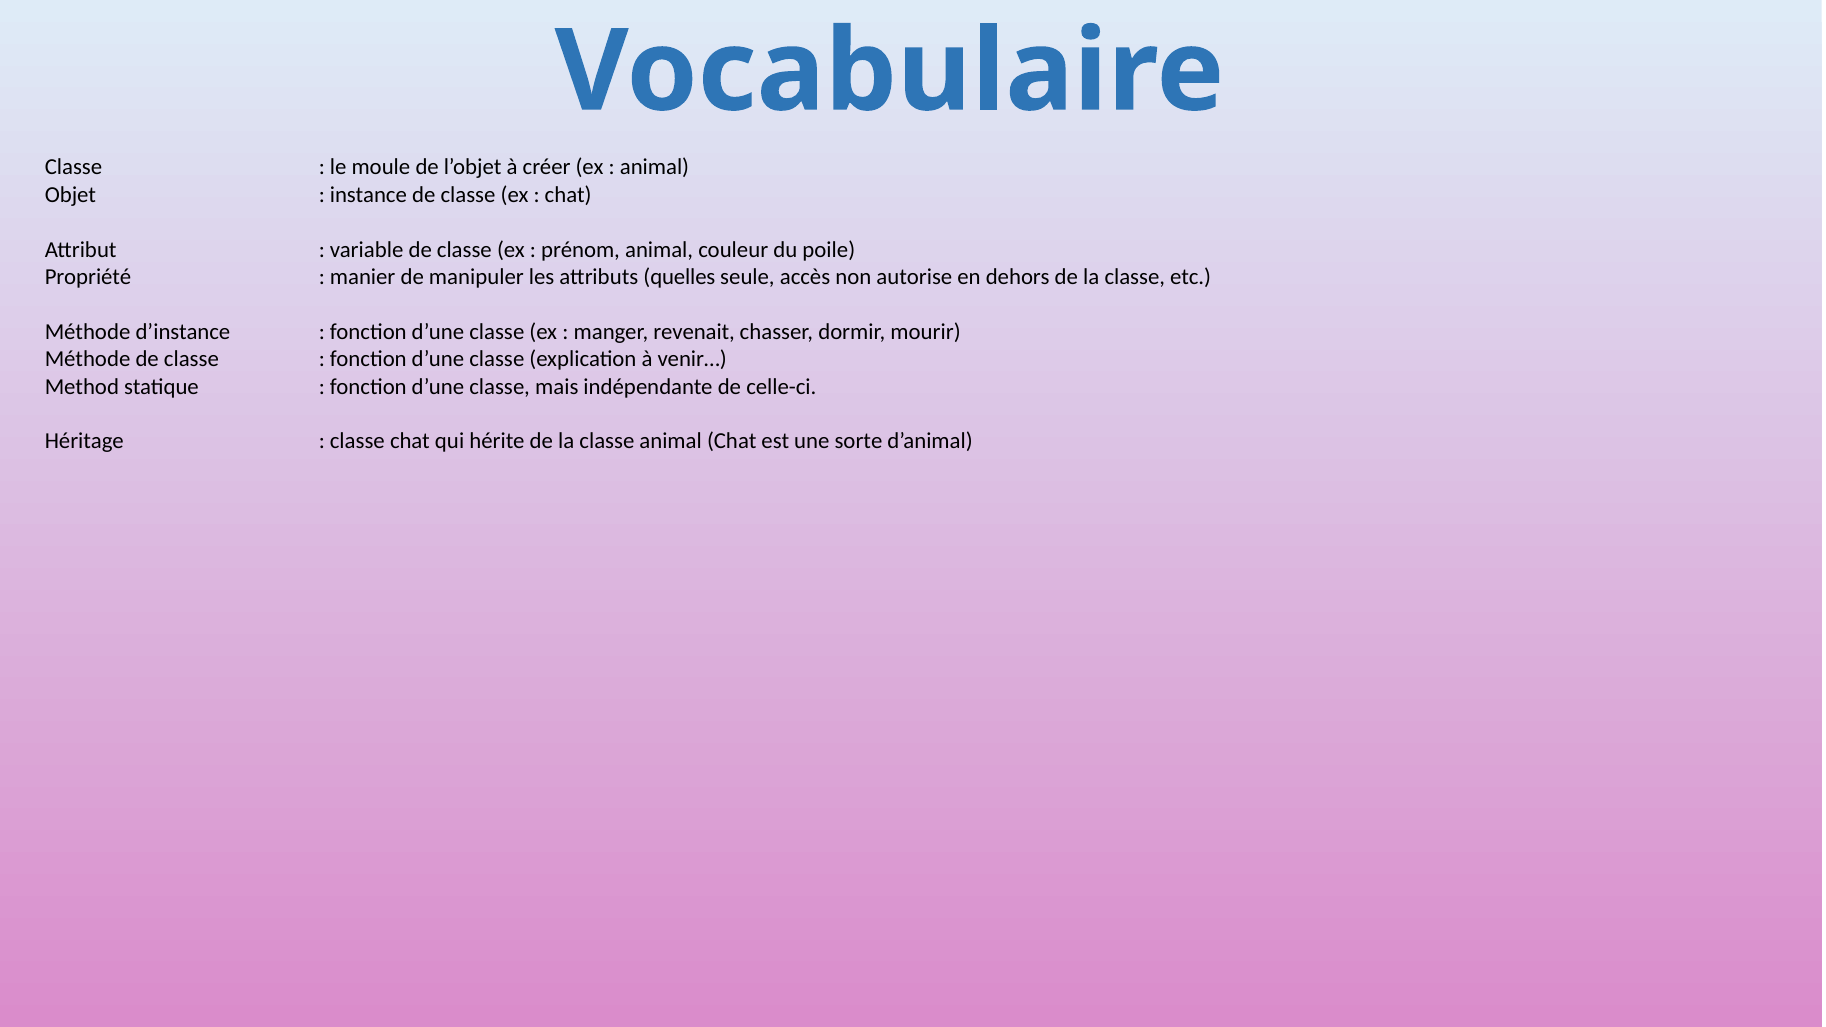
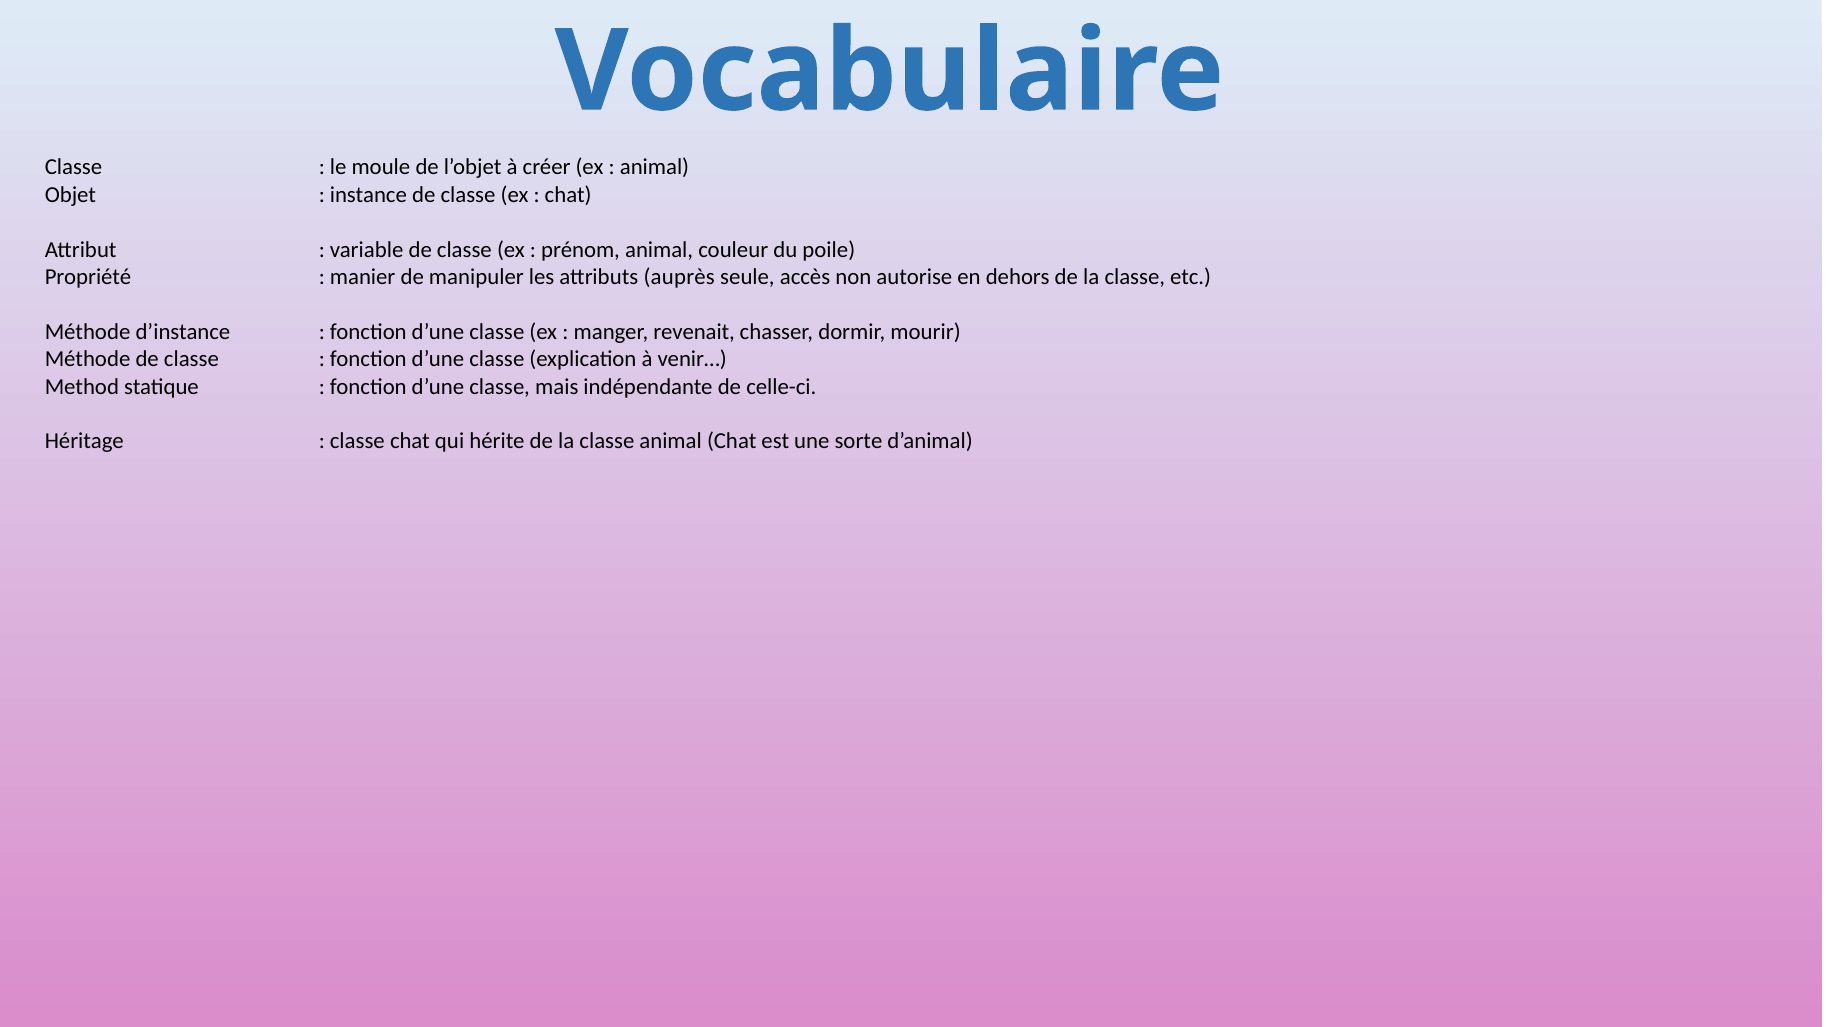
quelles: quelles -> auprès
